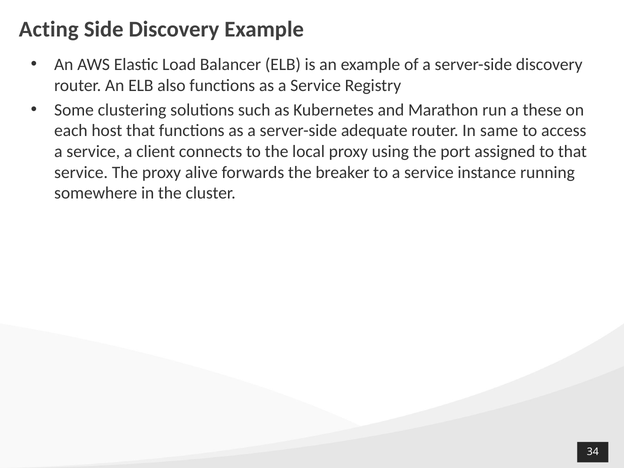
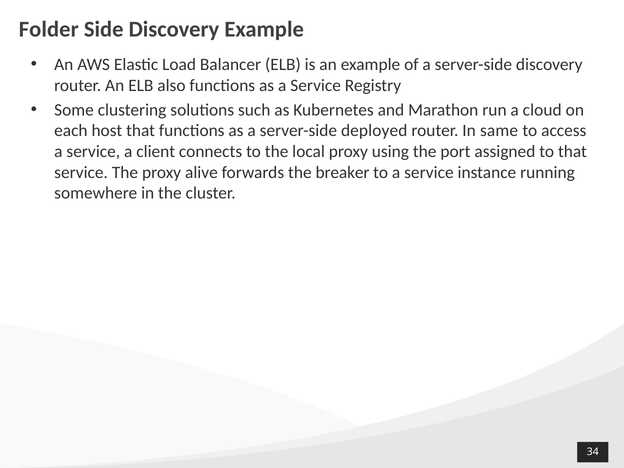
Acting: Acting -> Folder
these: these -> cloud
adequate: adequate -> deployed
